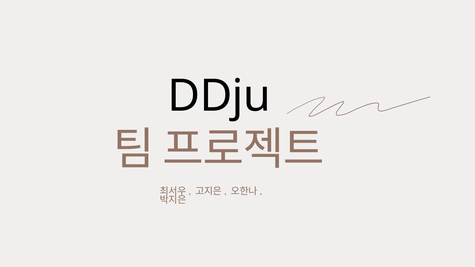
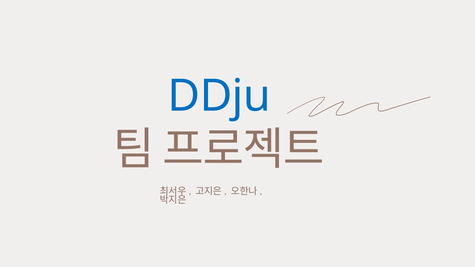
DDju colour: black -> blue
